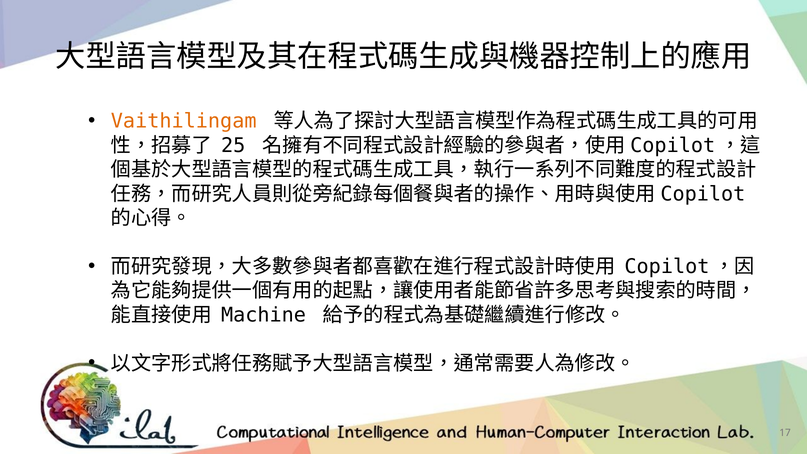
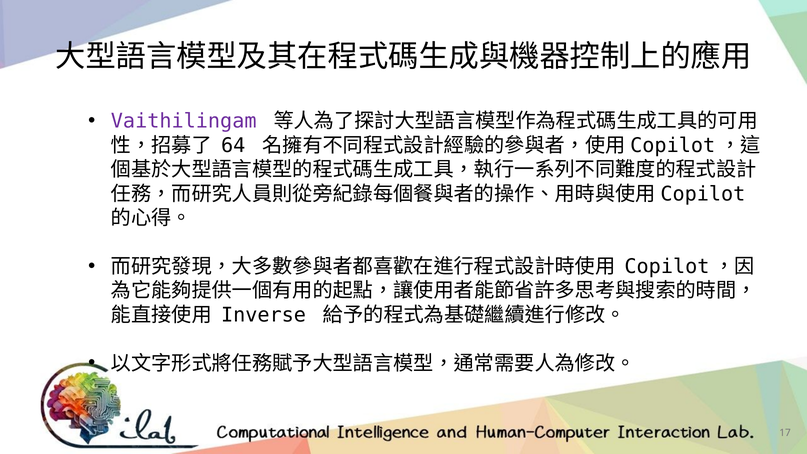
Vaithilingam colour: orange -> purple
25: 25 -> 64
Machine: Machine -> Inverse
